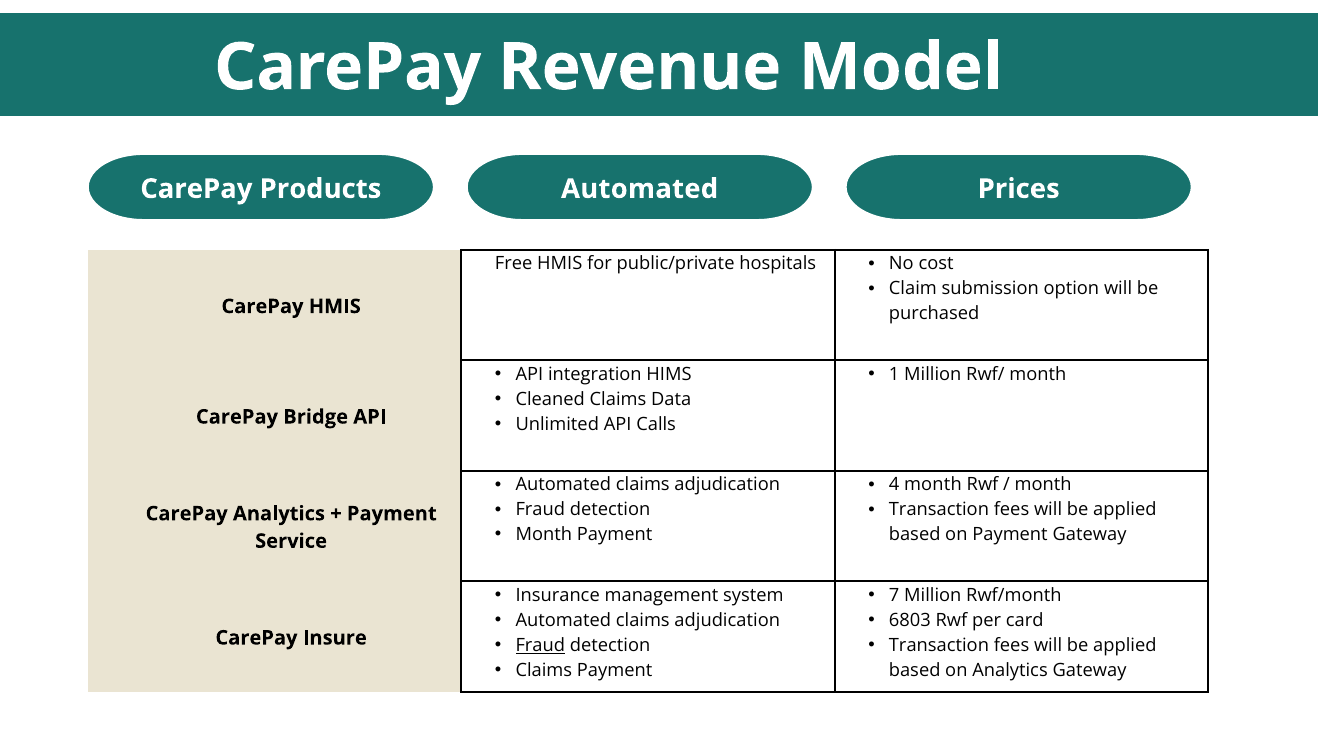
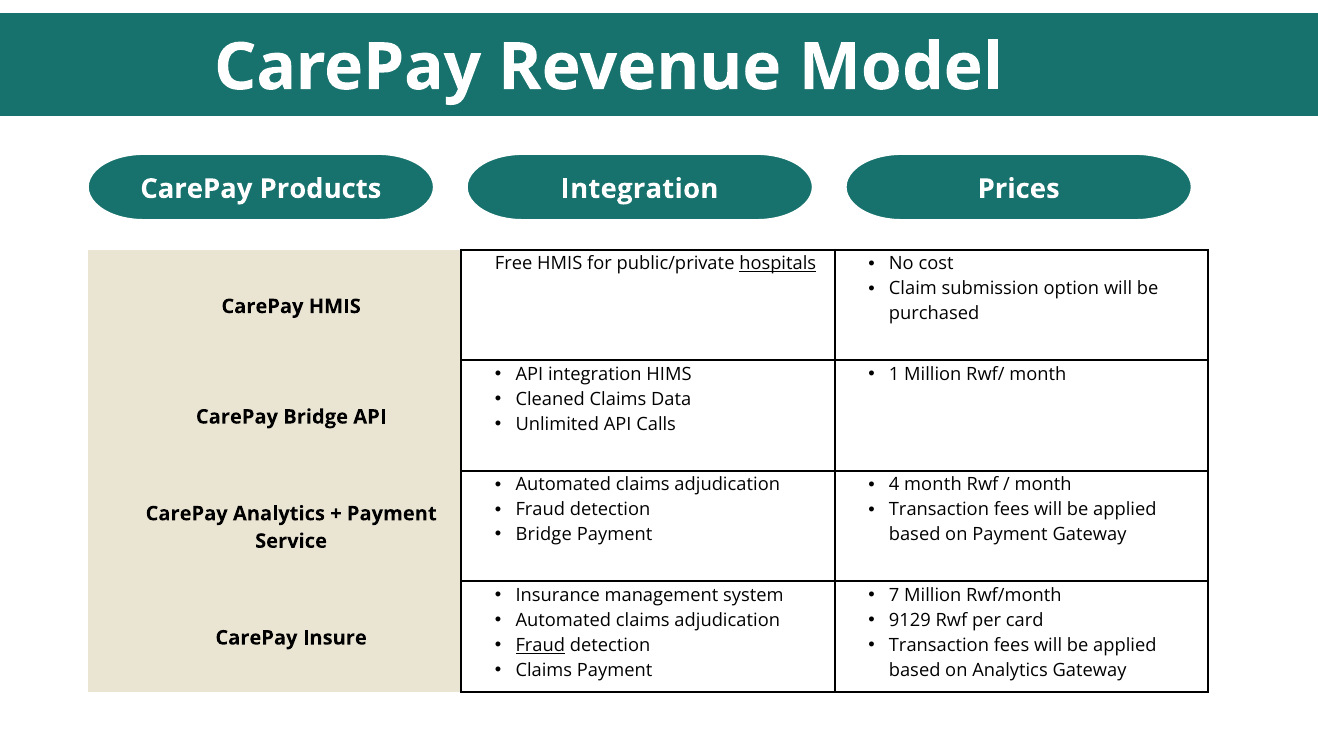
Automated at (640, 189): Automated -> Integration
hospitals underline: none -> present
Month at (544, 535): Month -> Bridge
6803: 6803 -> 9129
